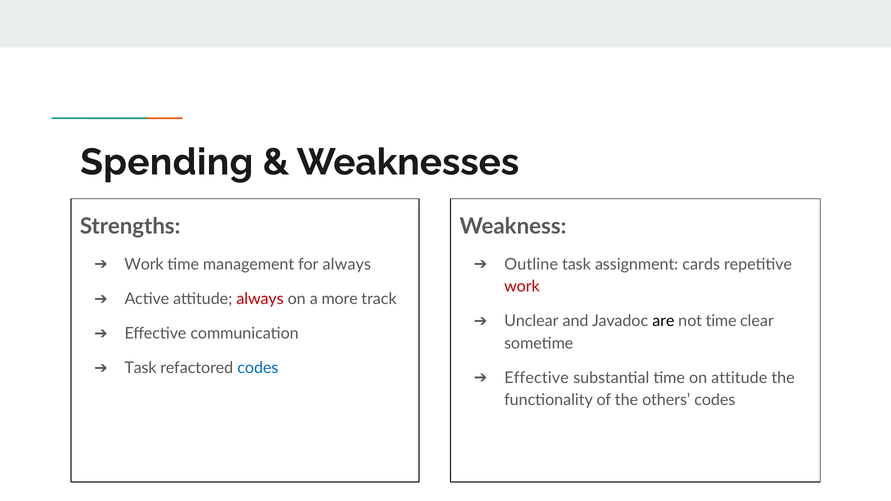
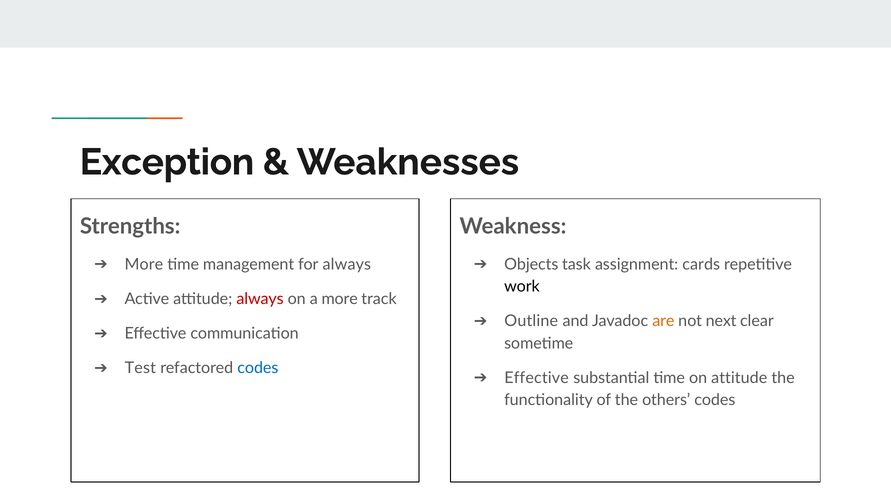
Spending: Spending -> Exception
Work at (144, 265): Work -> More
Outline: Outline -> Objects
work at (522, 287) colour: red -> black
Unclear: Unclear -> Outline
are colour: black -> orange
not time: time -> next
Task at (140, 368): Task -> Test
